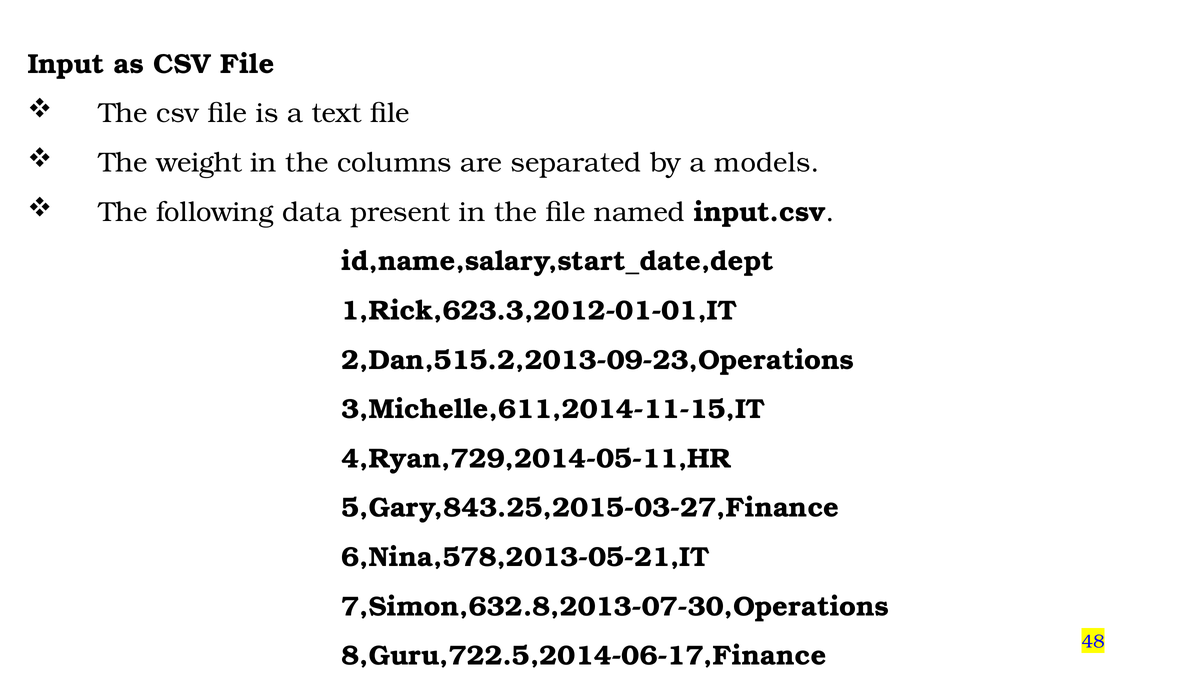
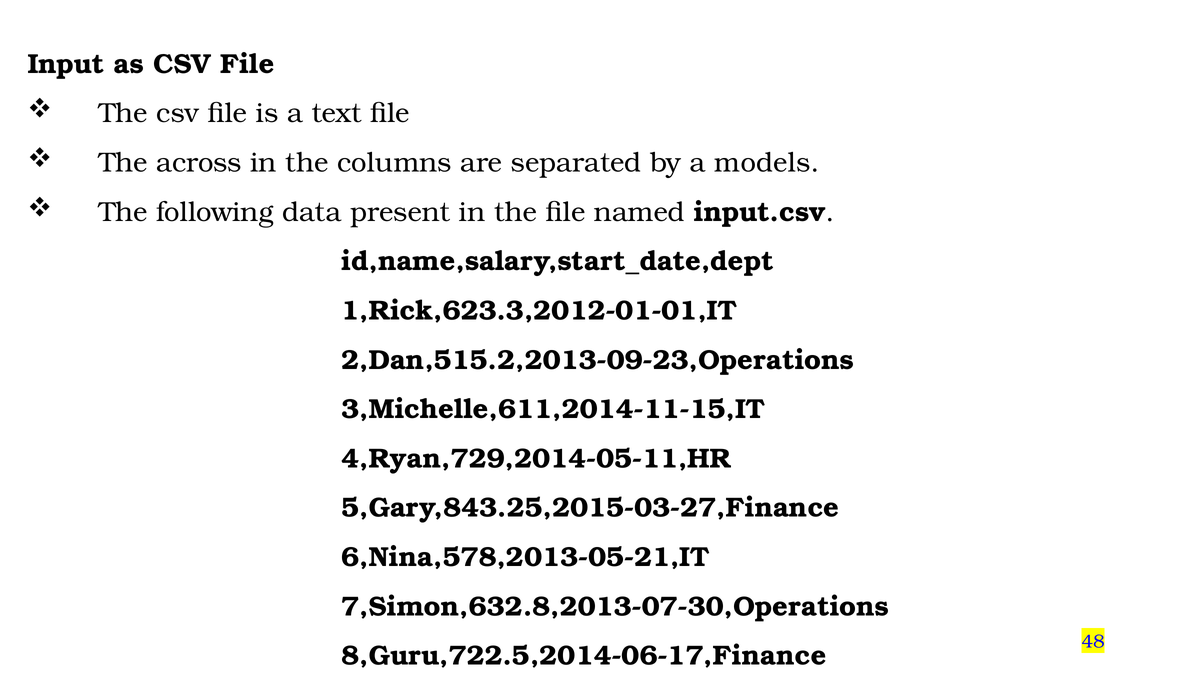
weight: weight -> across
